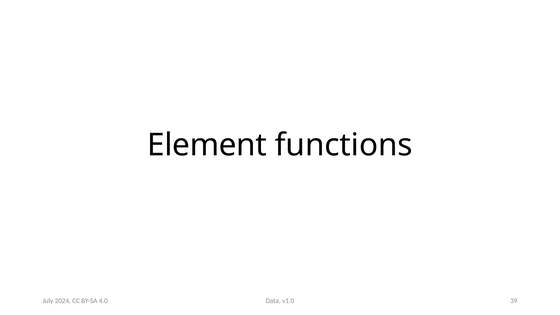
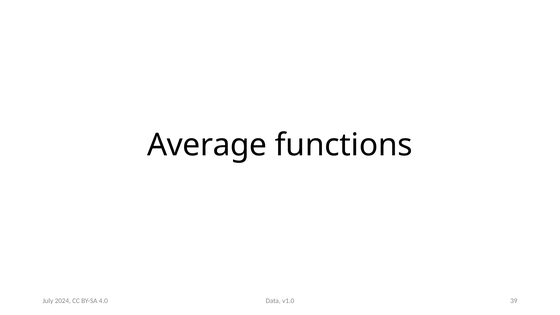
Element: Element -> Average
